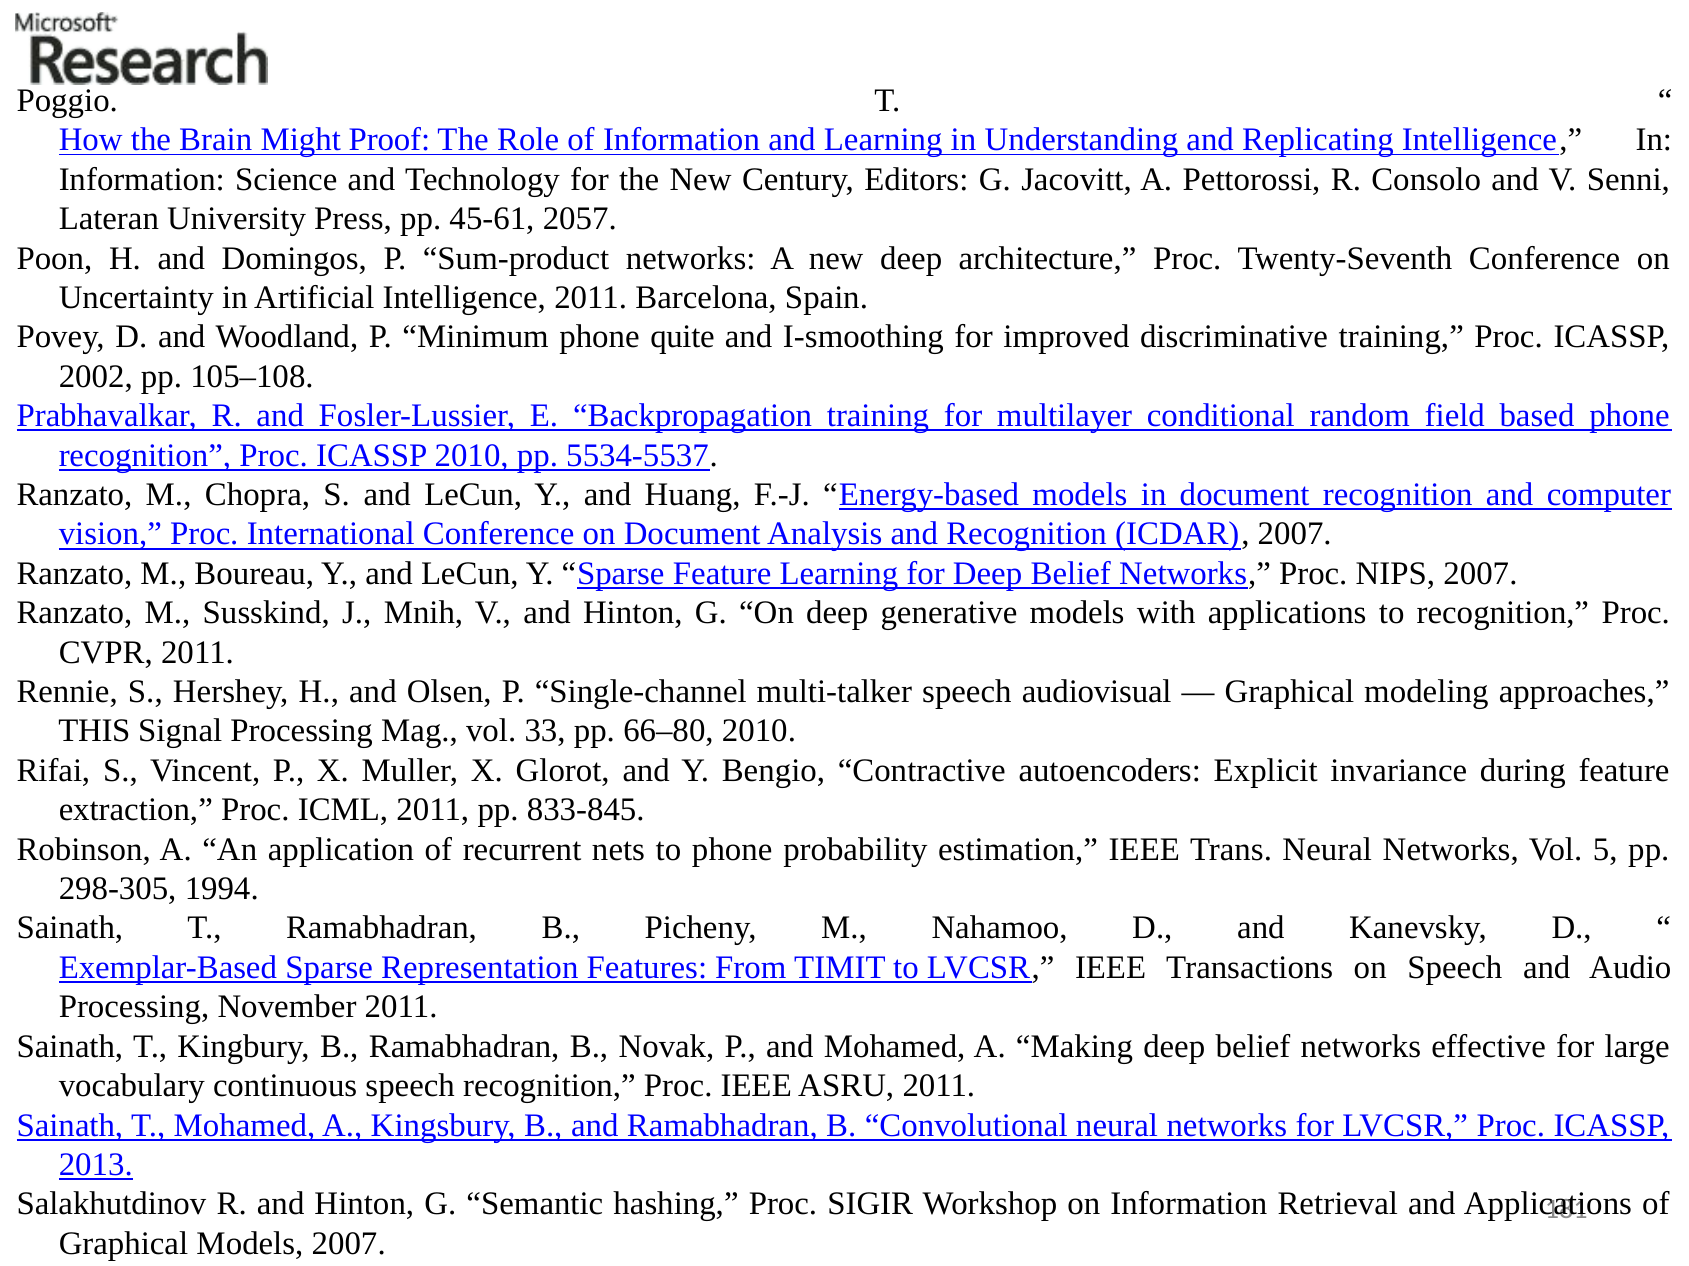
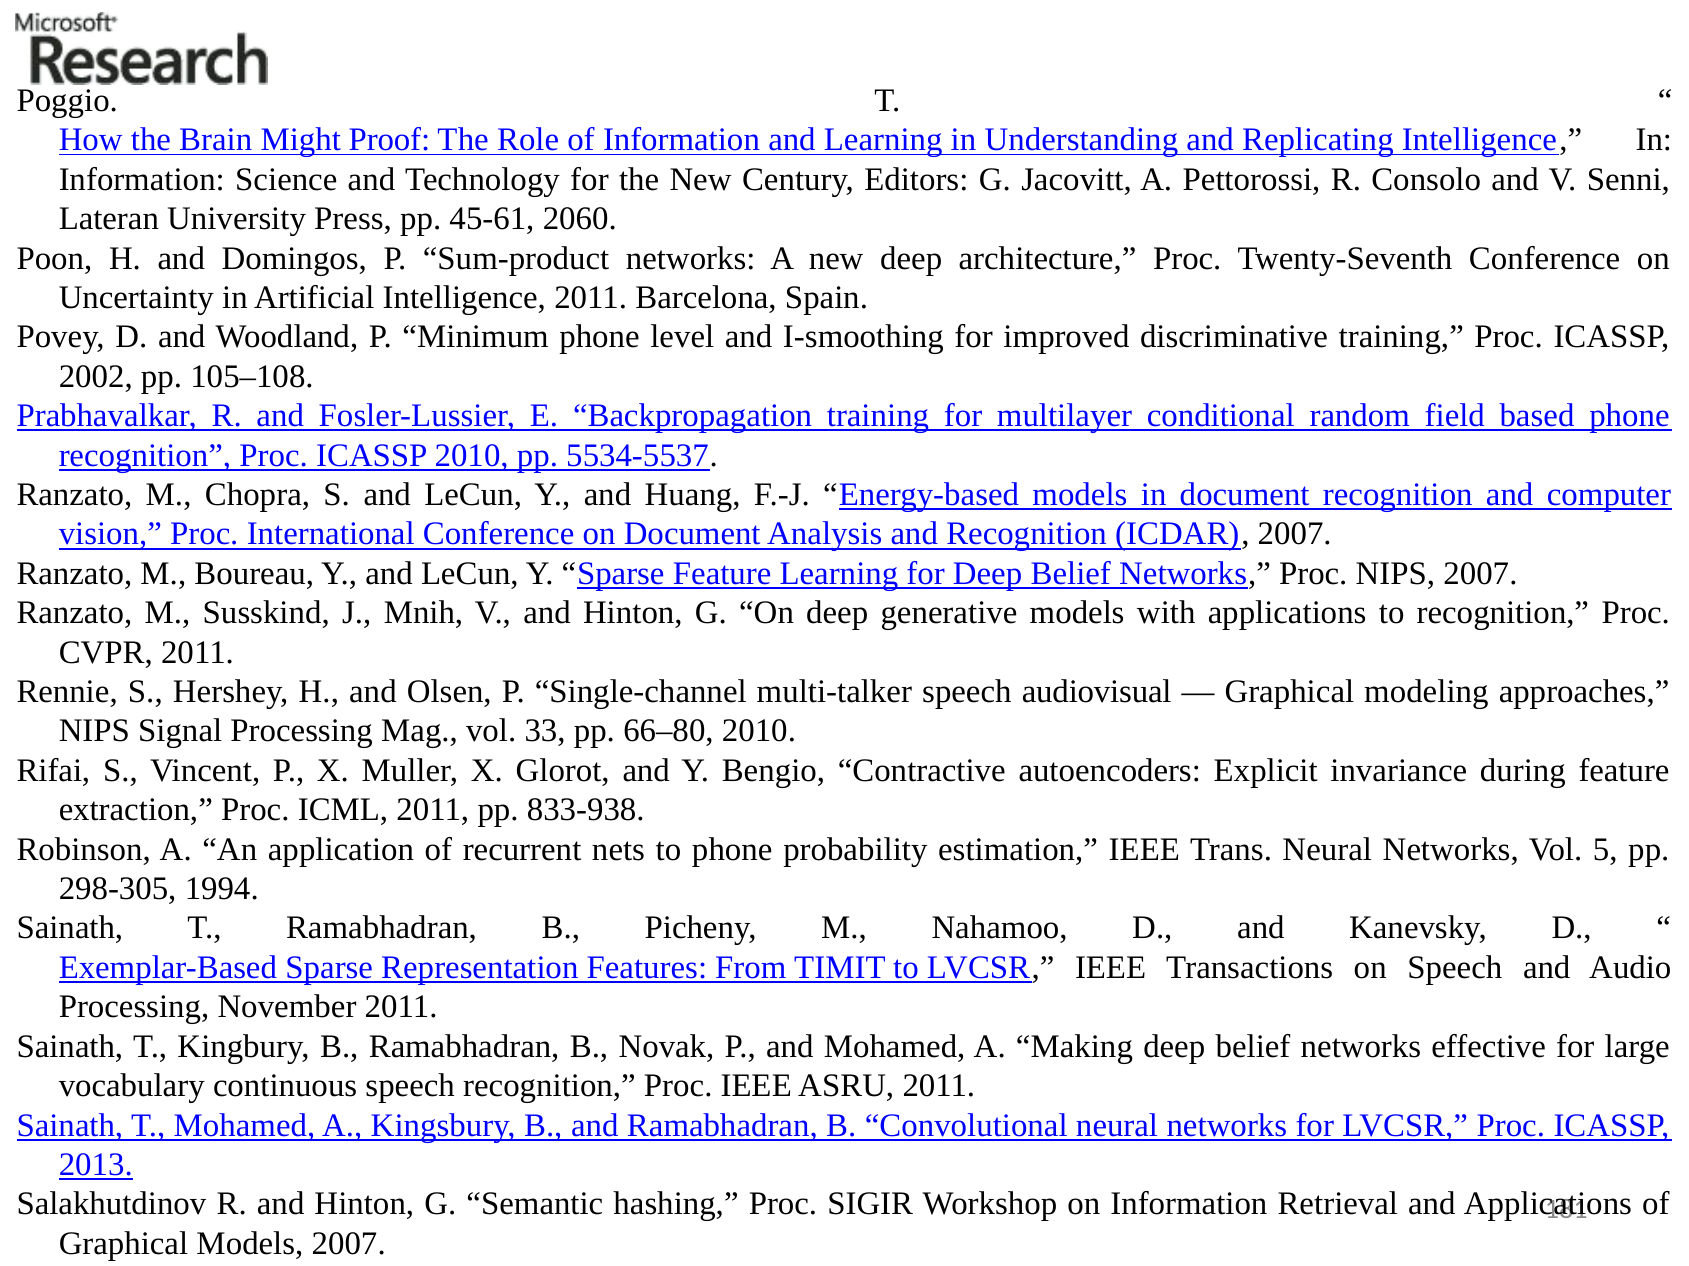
2057: 2057 -> 2060
quite: quite -> level
THIS at (94, 732): THIS -> NIPS
833-845: 833-845 -> 833-938
